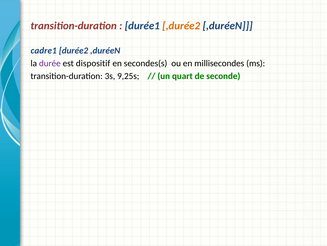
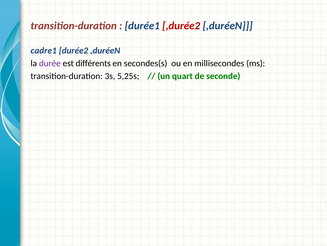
,durée2 colour: orange -> red
dispositif: dispositif -> différents
9,25s: 9,25s -> 5,25s
